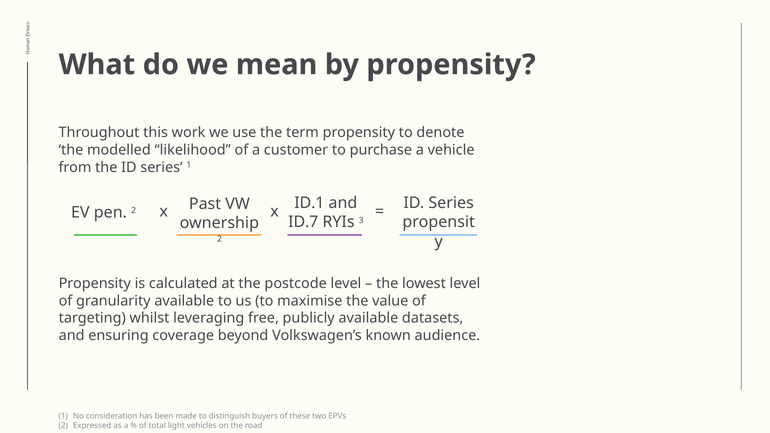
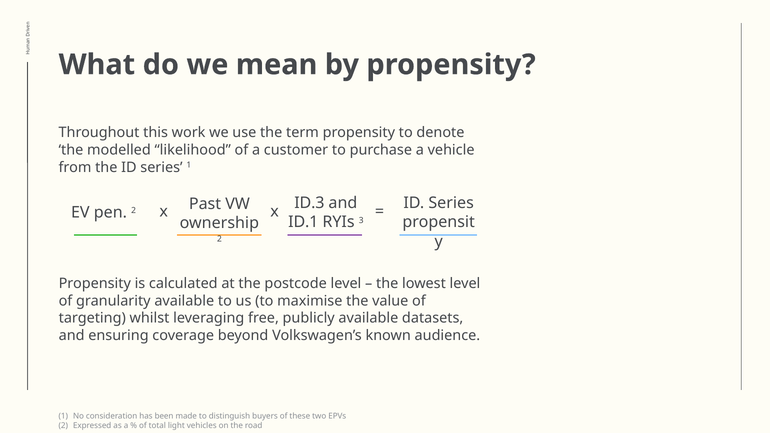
ID.1: ID.1 -> ID.3
ID.7: ID.7 -> ID.1
